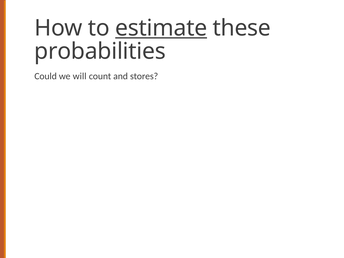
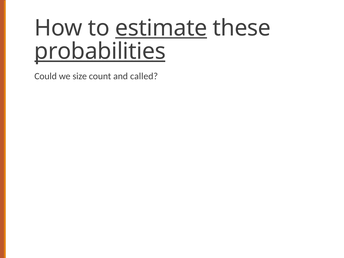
probabilities underline: none -> present
will: will -> size
stores: stores -> called
